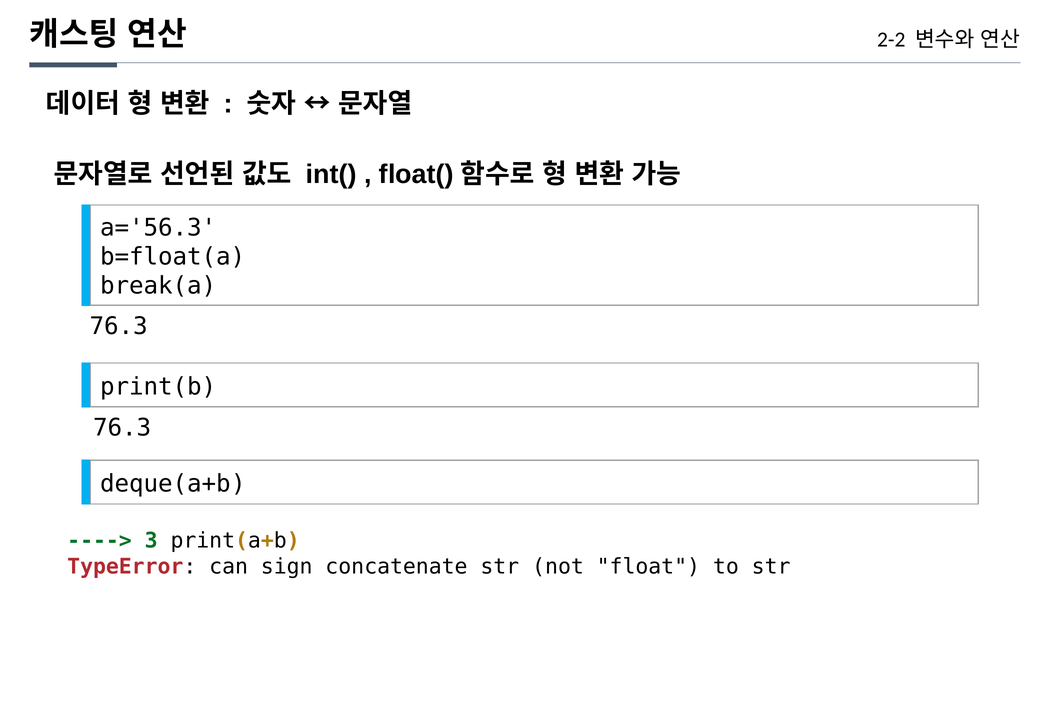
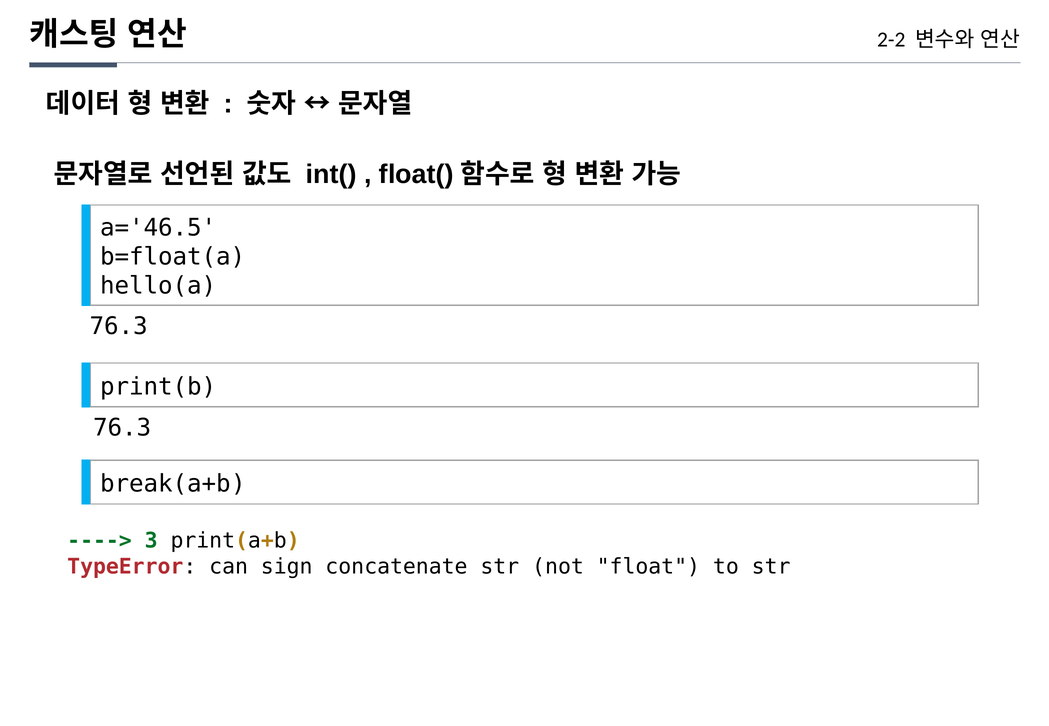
a='56.3: a='56.3 -> a='46.5
break(a: break(a -> hello(a
deque(a+b: deque(a+b -> break(a+b
